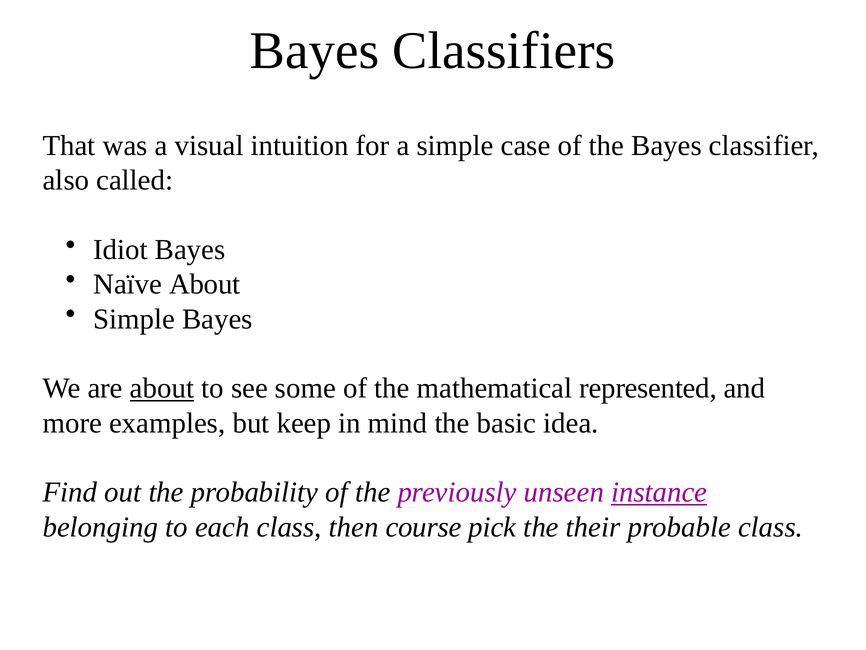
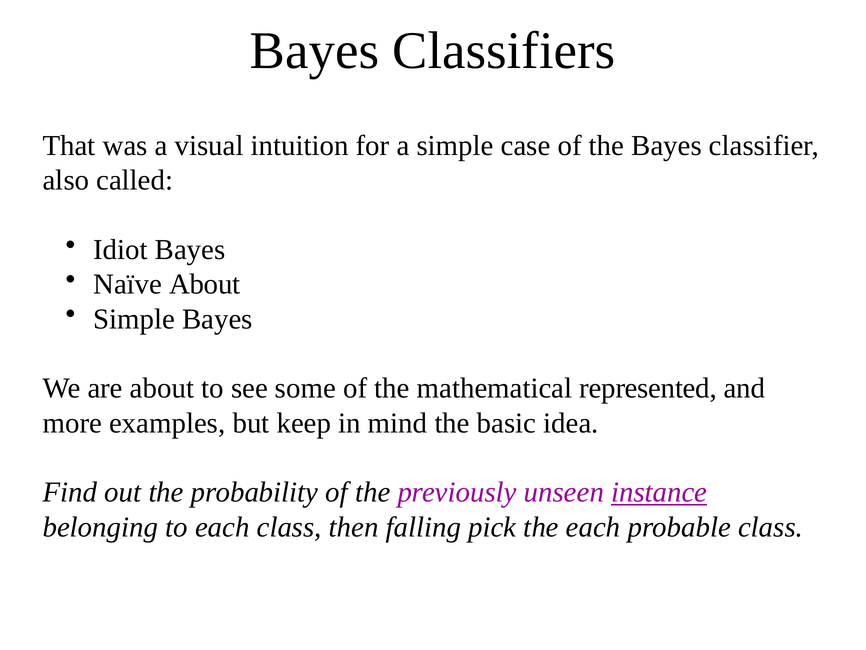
about at (162, 388) underline: present -> none
course: course -> falling
the their: their -> each
